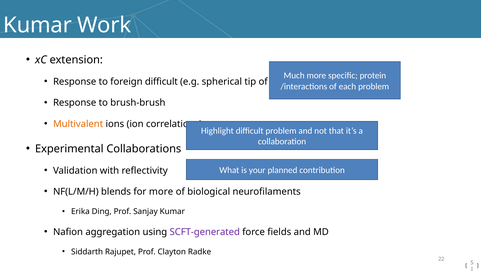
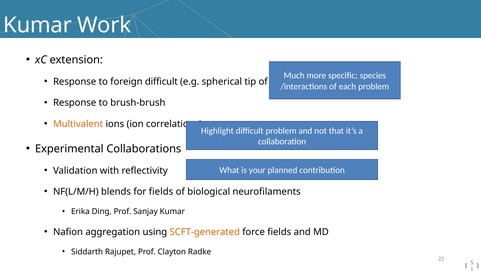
protein: protein -> species
for more: more -> fields
SCFT-generated colour: purple -> orange
